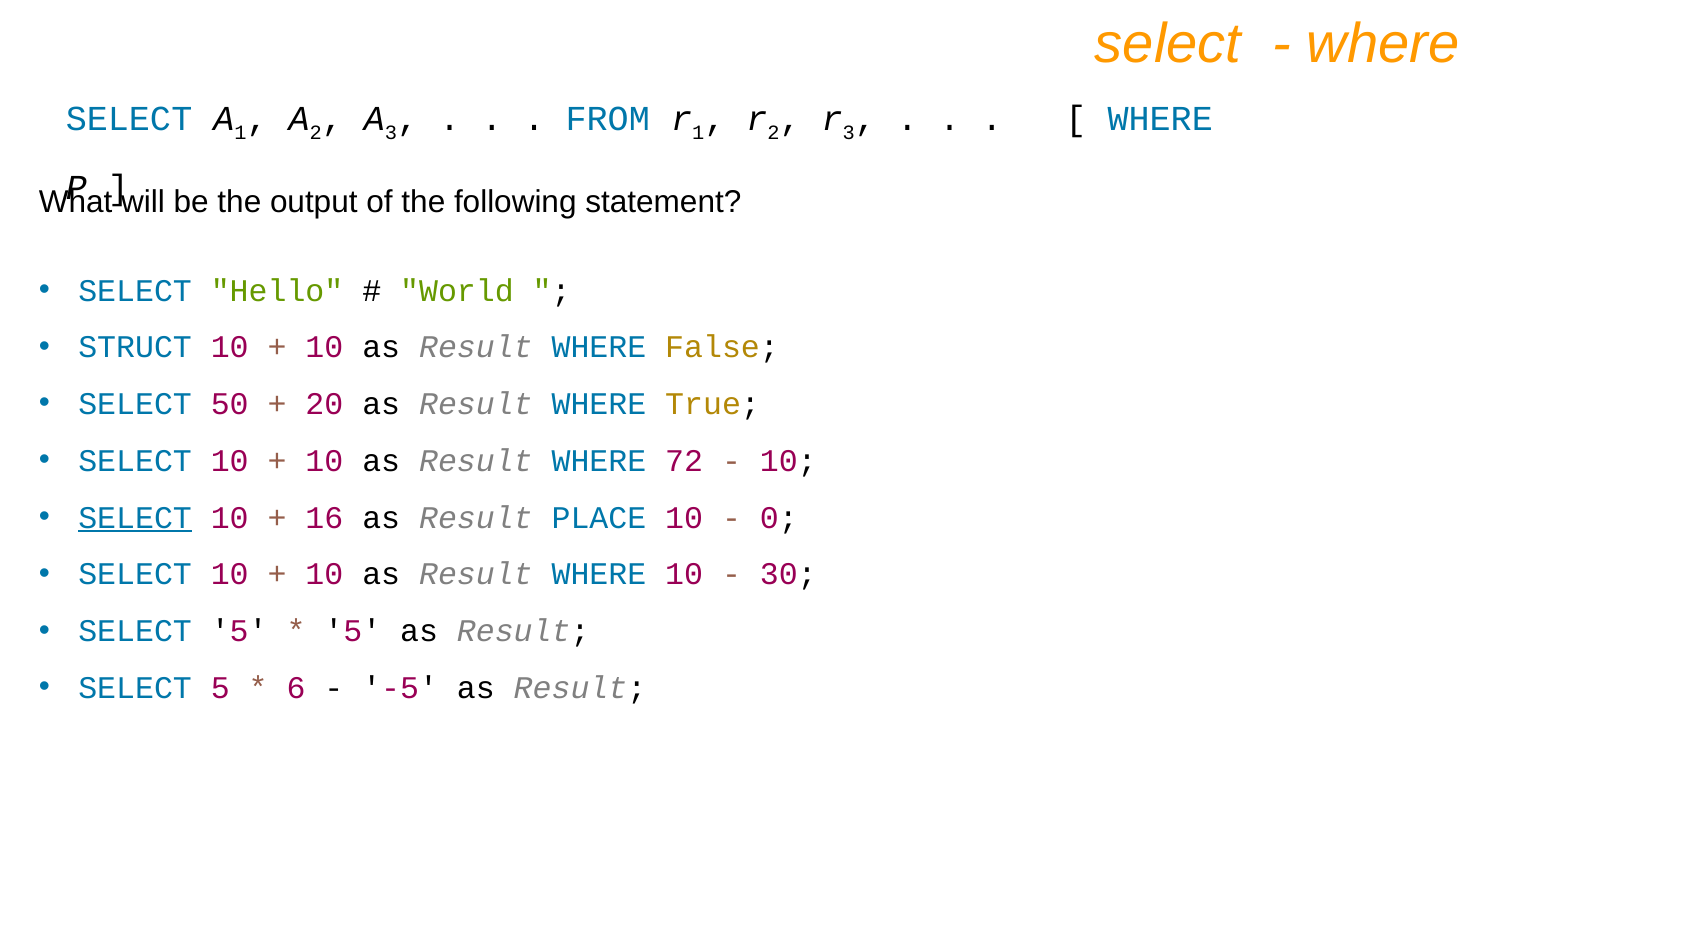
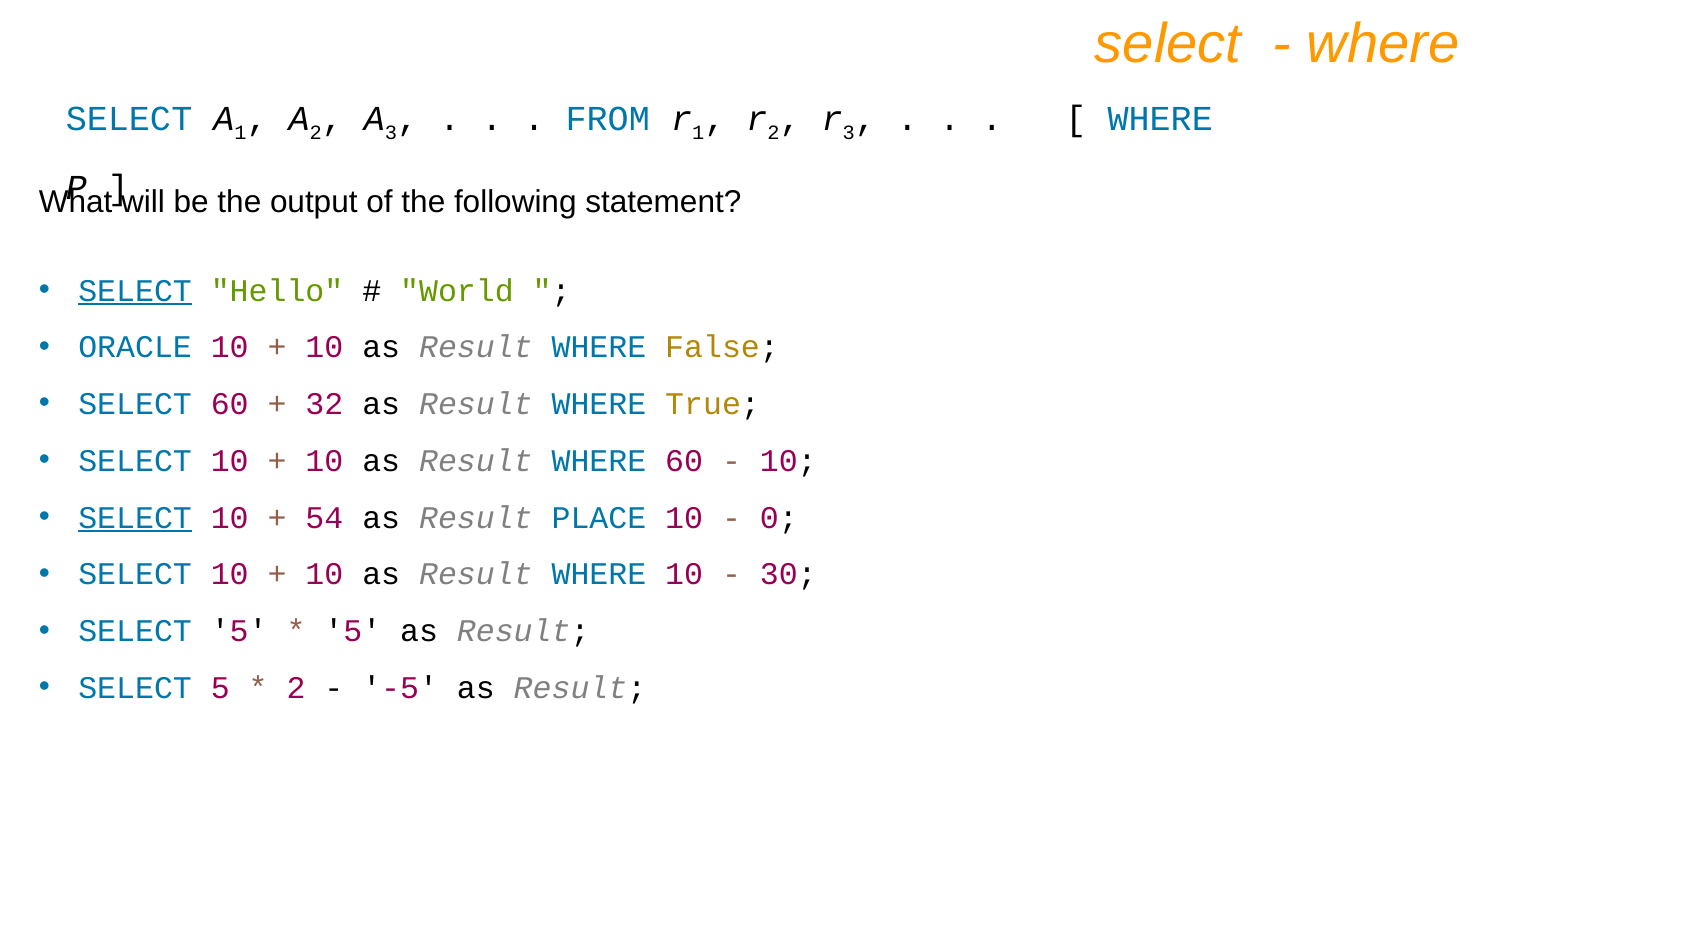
SELECT at (135, 291) underline: none -> present
STRUCT: STRUCT -> ORACLE
SELECT 50: 50 -> 60
20: 20 -> 32
WHERE 72: 72 -> 60
16: 16 -> 54
6 at (296, 689): 6 -> 2
